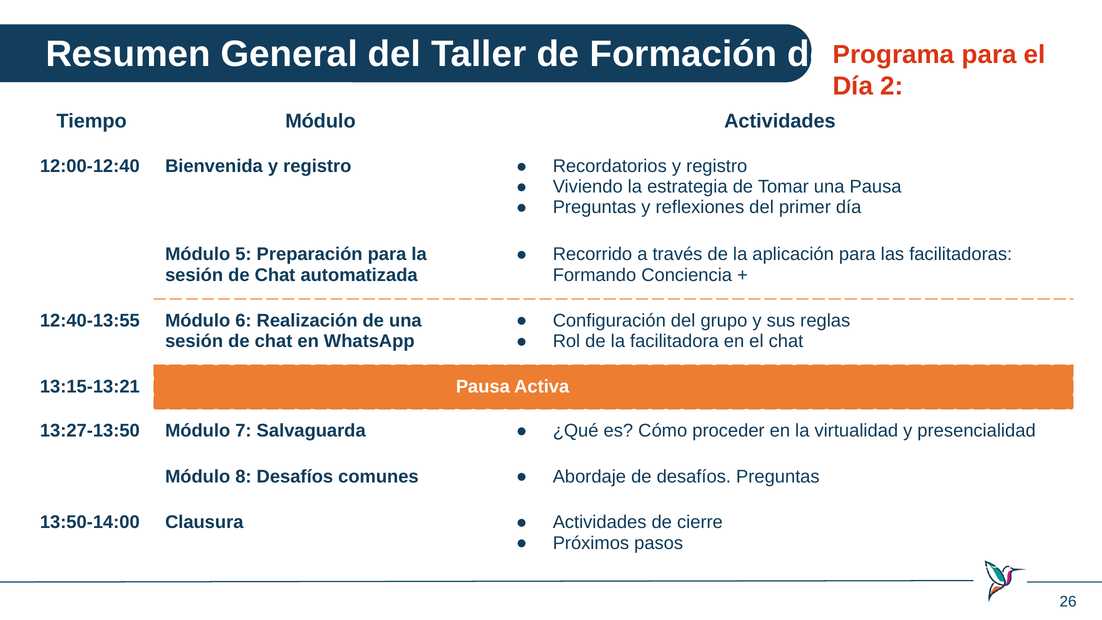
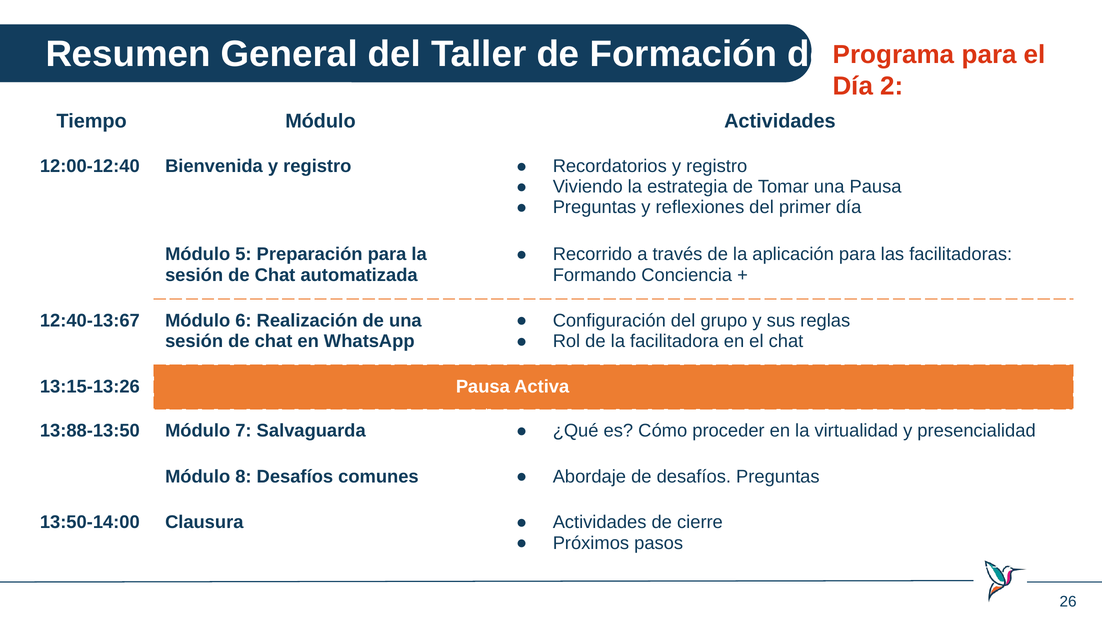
12:40-13:55: 12:40-13:55 -> 12:40-13:67
13:15-13:21: 13:15-13:21 -> 13:15-13:26
13:27-13:50: 13:27-13:50 -> 13:88-13:50
